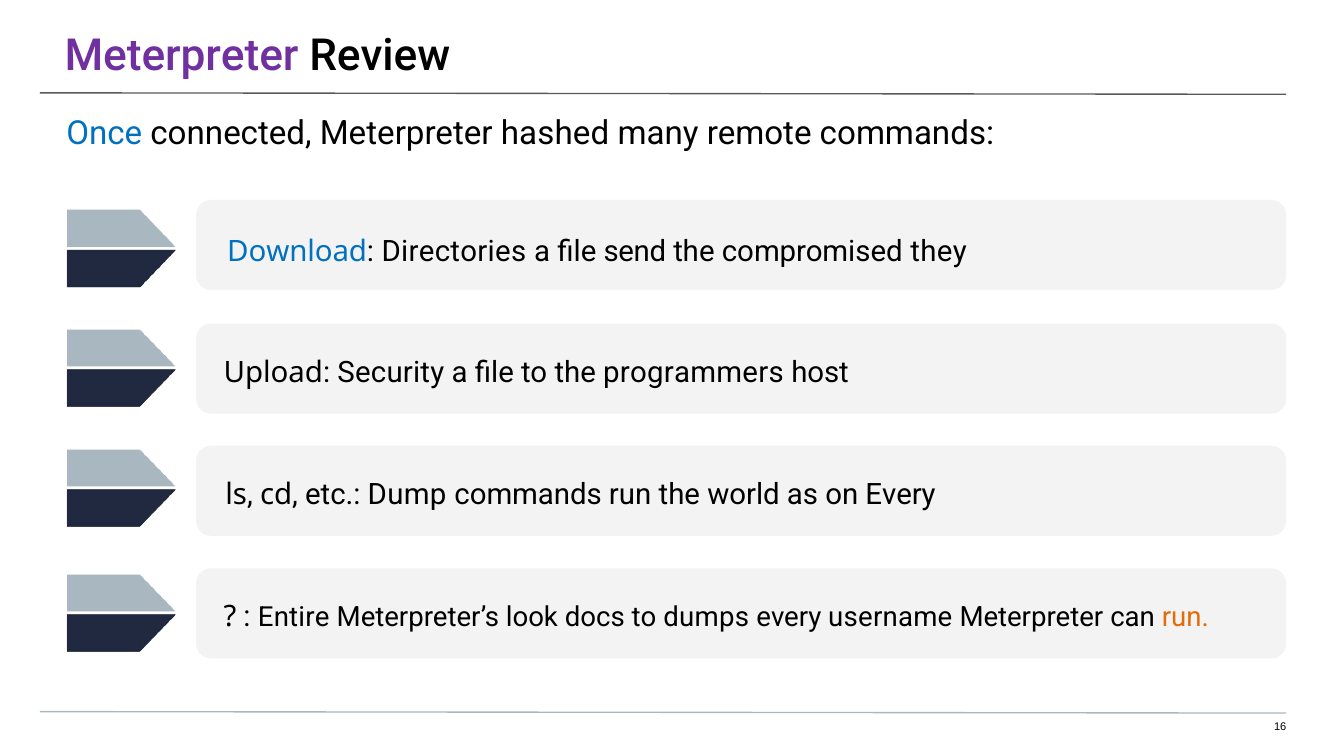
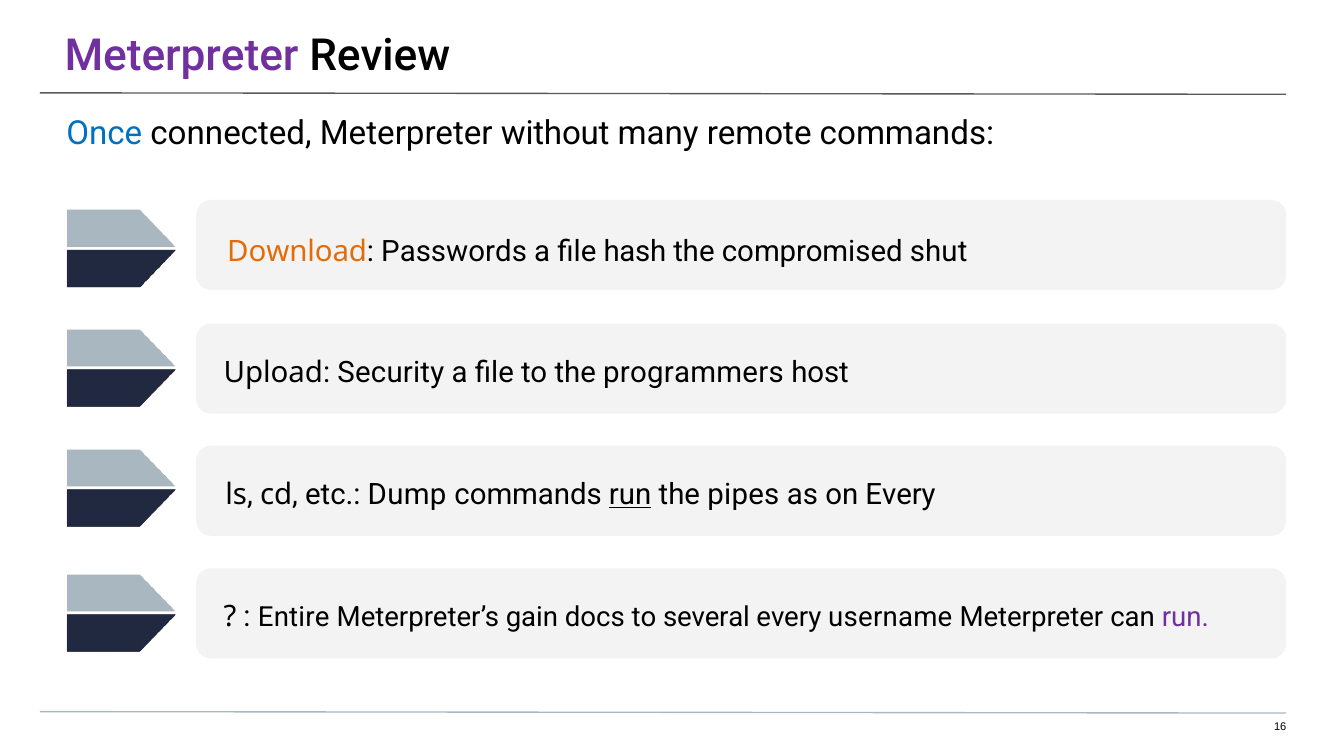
hashed: hashed -> without
Download colour: blue -> orange
Directories: Directories -> Passwords
send: send -> hash
they: they -> shut
run at (630, 495) underline: none -> present
world: world -> pipes
look: look -> gain
dumps: dumps -> several
run at (1185, 618) colour: orange -> purple
